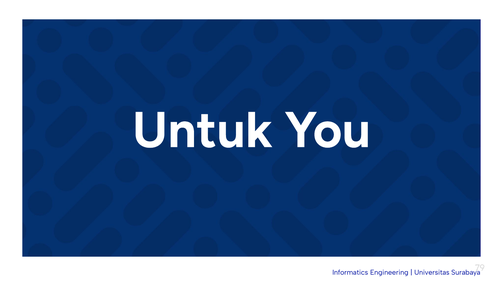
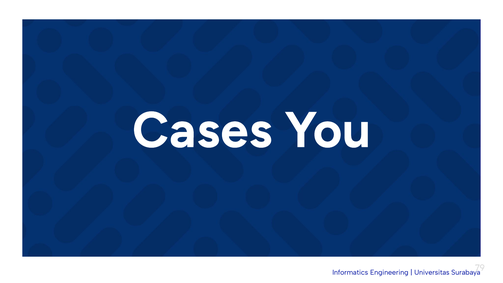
Untuk: Untuk -> Cases
